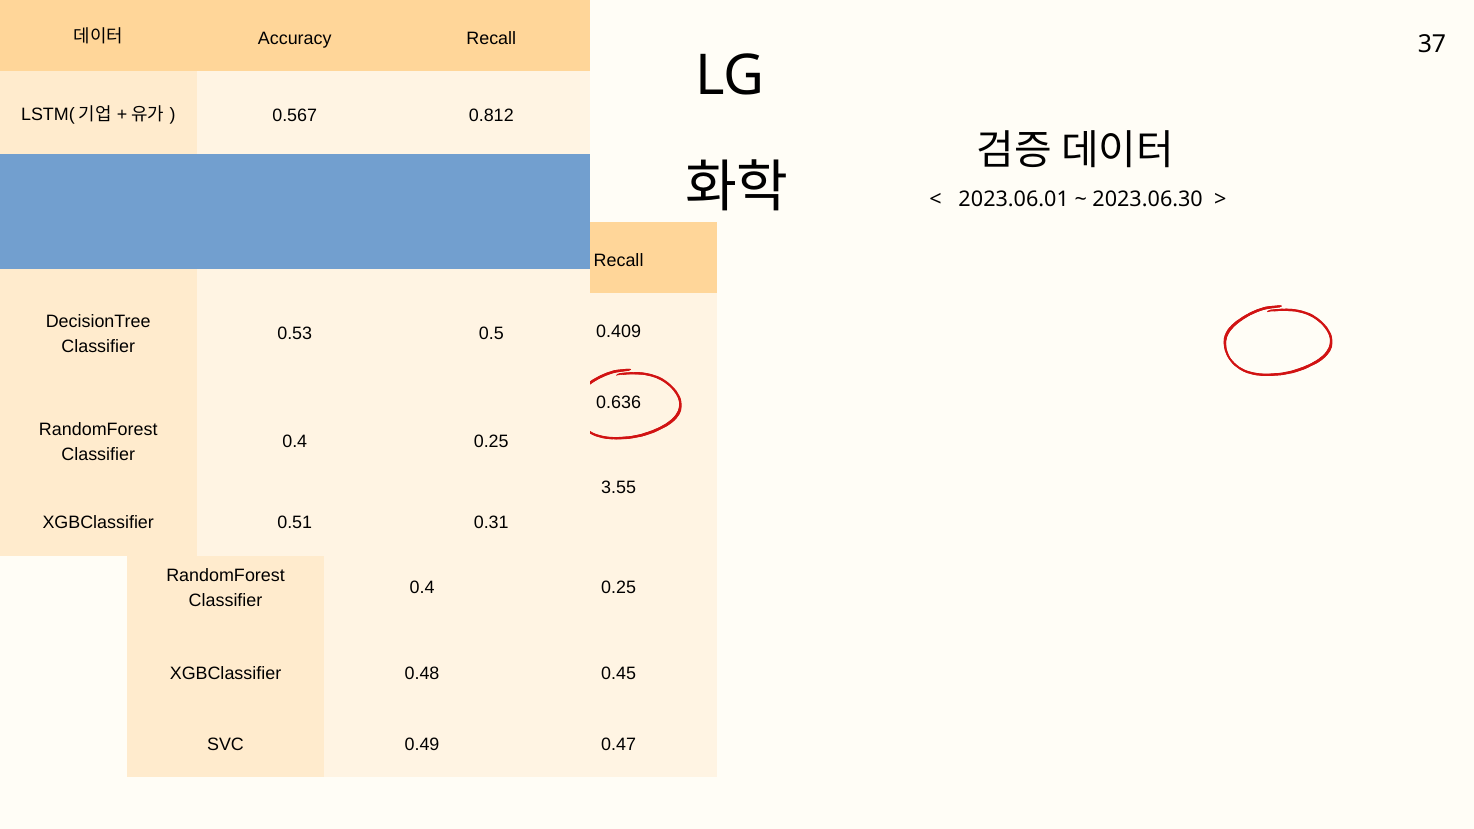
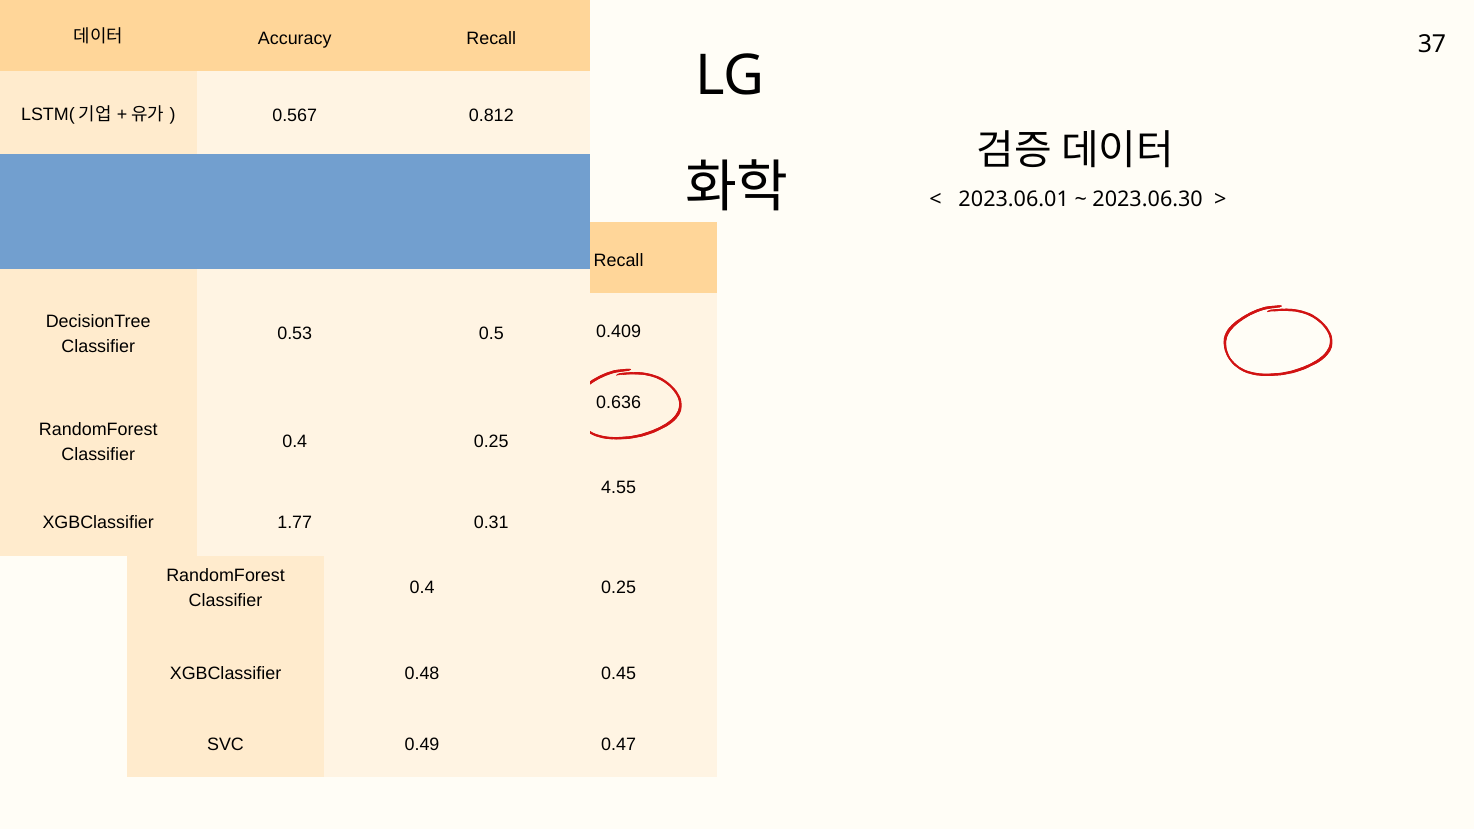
3.55: 3.55 -> 4.55
0.51: 0.51 -> 1.77
